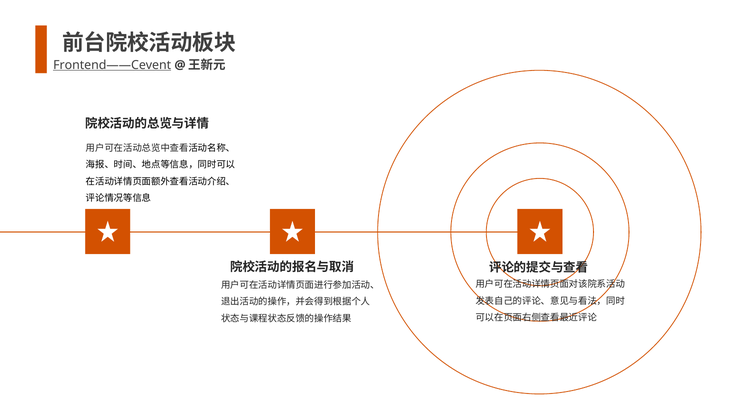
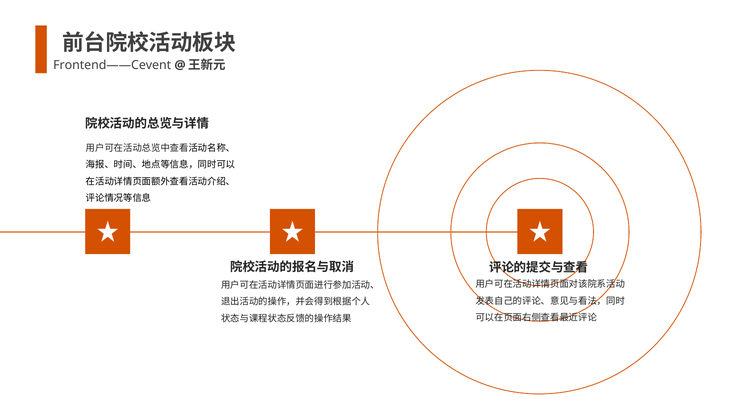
Frontend——Cevent underline: present -> none
